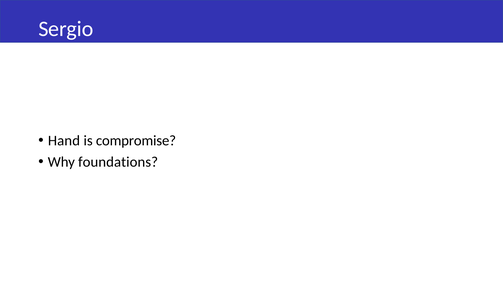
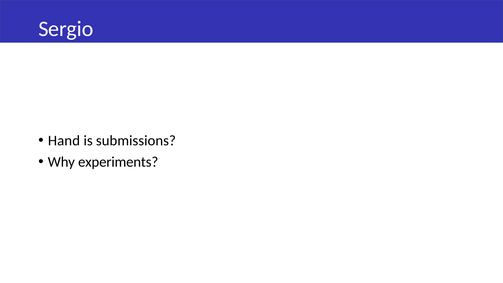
compromise: compromise -> submissions
foundations: foundations -> experiments
